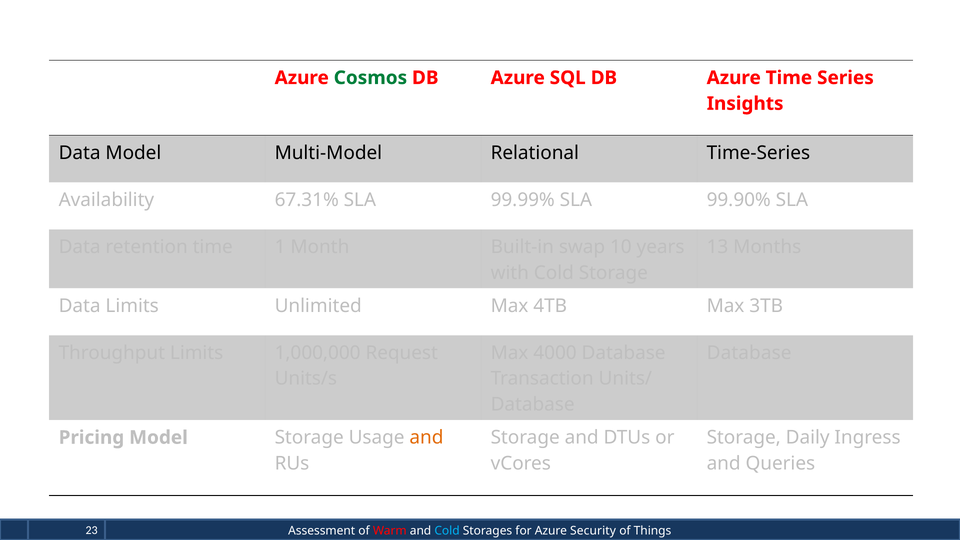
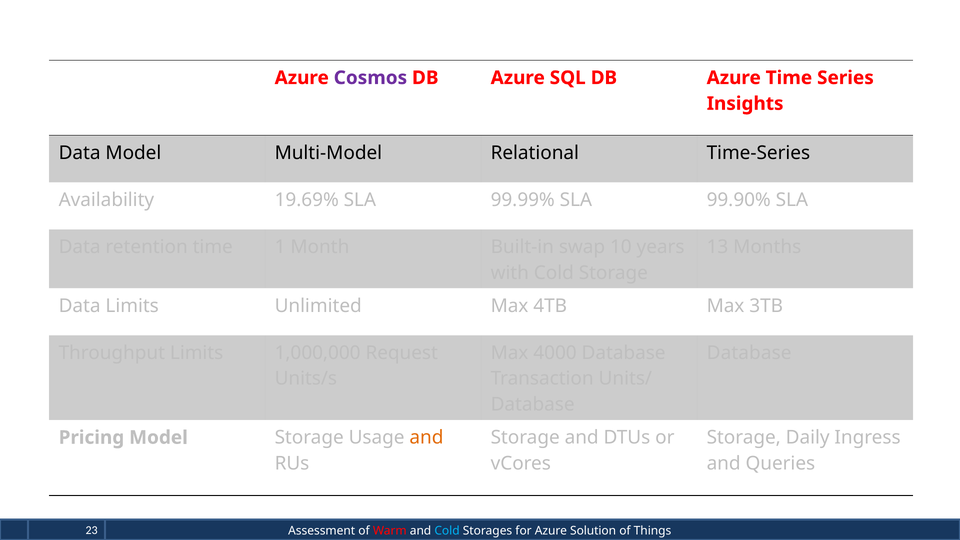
Cosmos colour: green -> purple
67.31%: 67.31% -> 19.69%
Security: Security -> Solution
